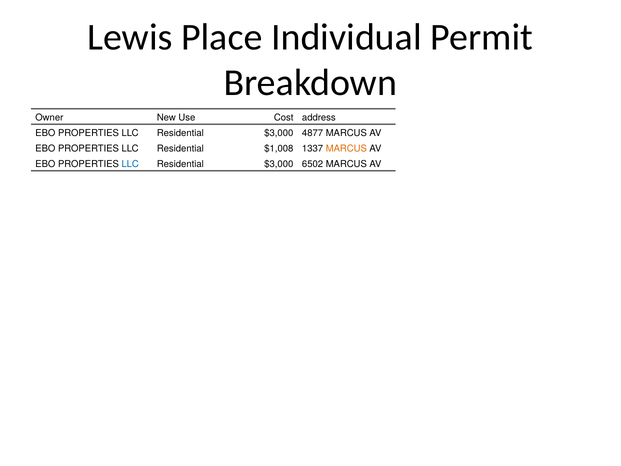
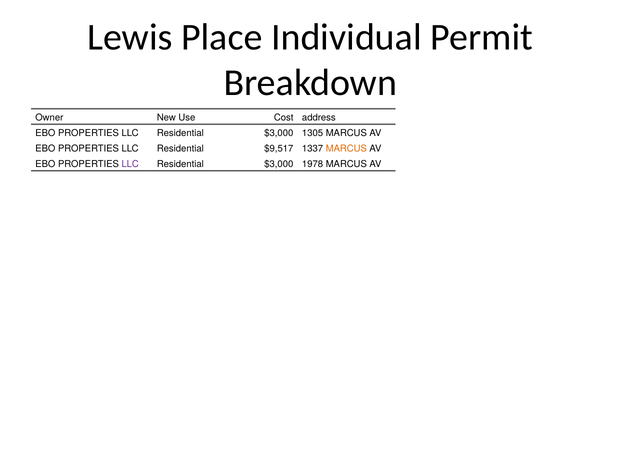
4877: 4877 -> 1305
$1,008: $1,008 -> $9,517
LLC at (130, 164) colour: blue -> purple
6502: 6502 -> 1978
